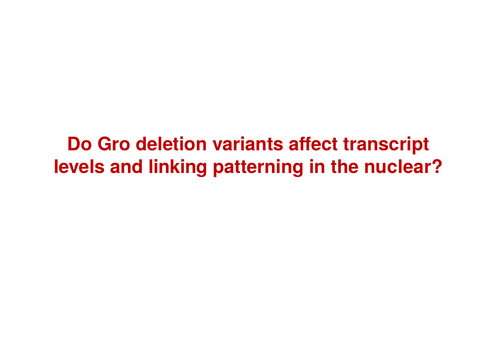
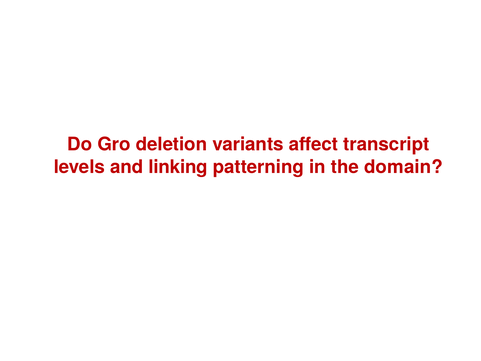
nuclear: nuclear -> domain
